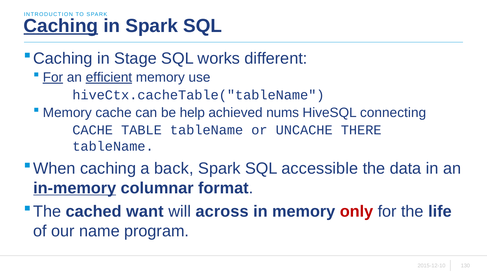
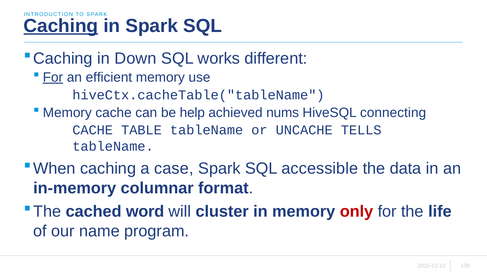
Stage: Stage -> Down
efficient underline: present -> none
THERE: THERE -> TELLS
back: back -> case
in-memory underline: present -> none
want: want -> word
across: across -> cluster
